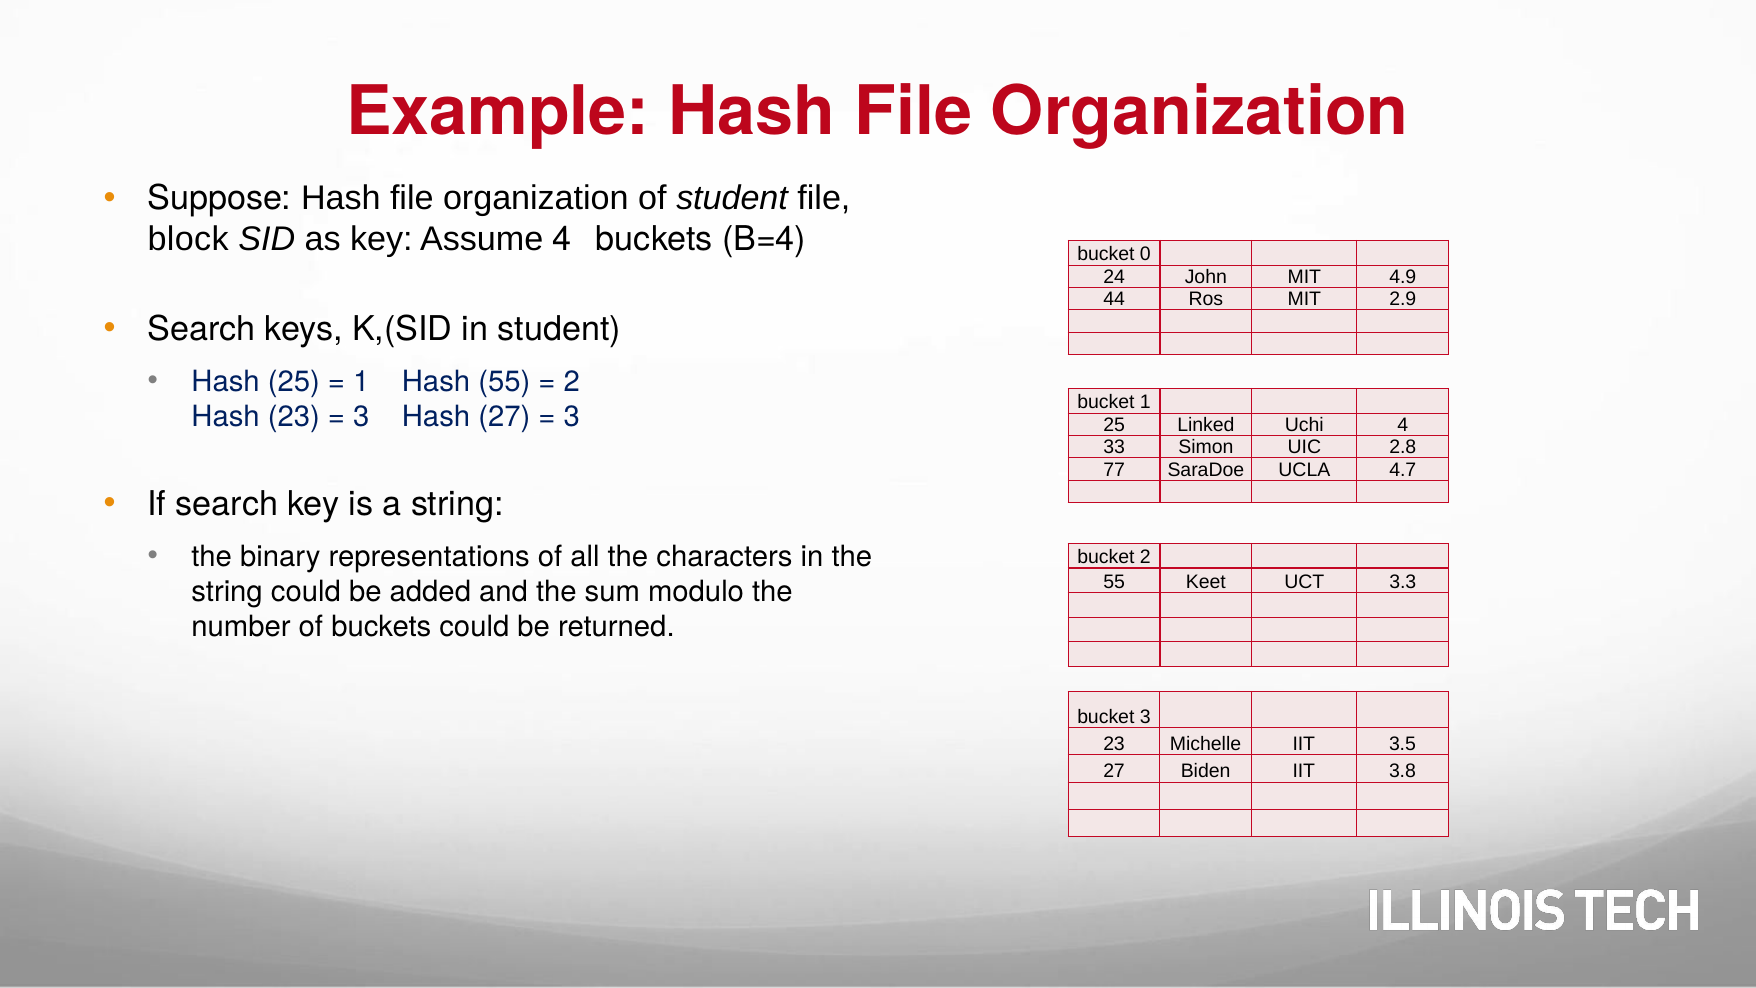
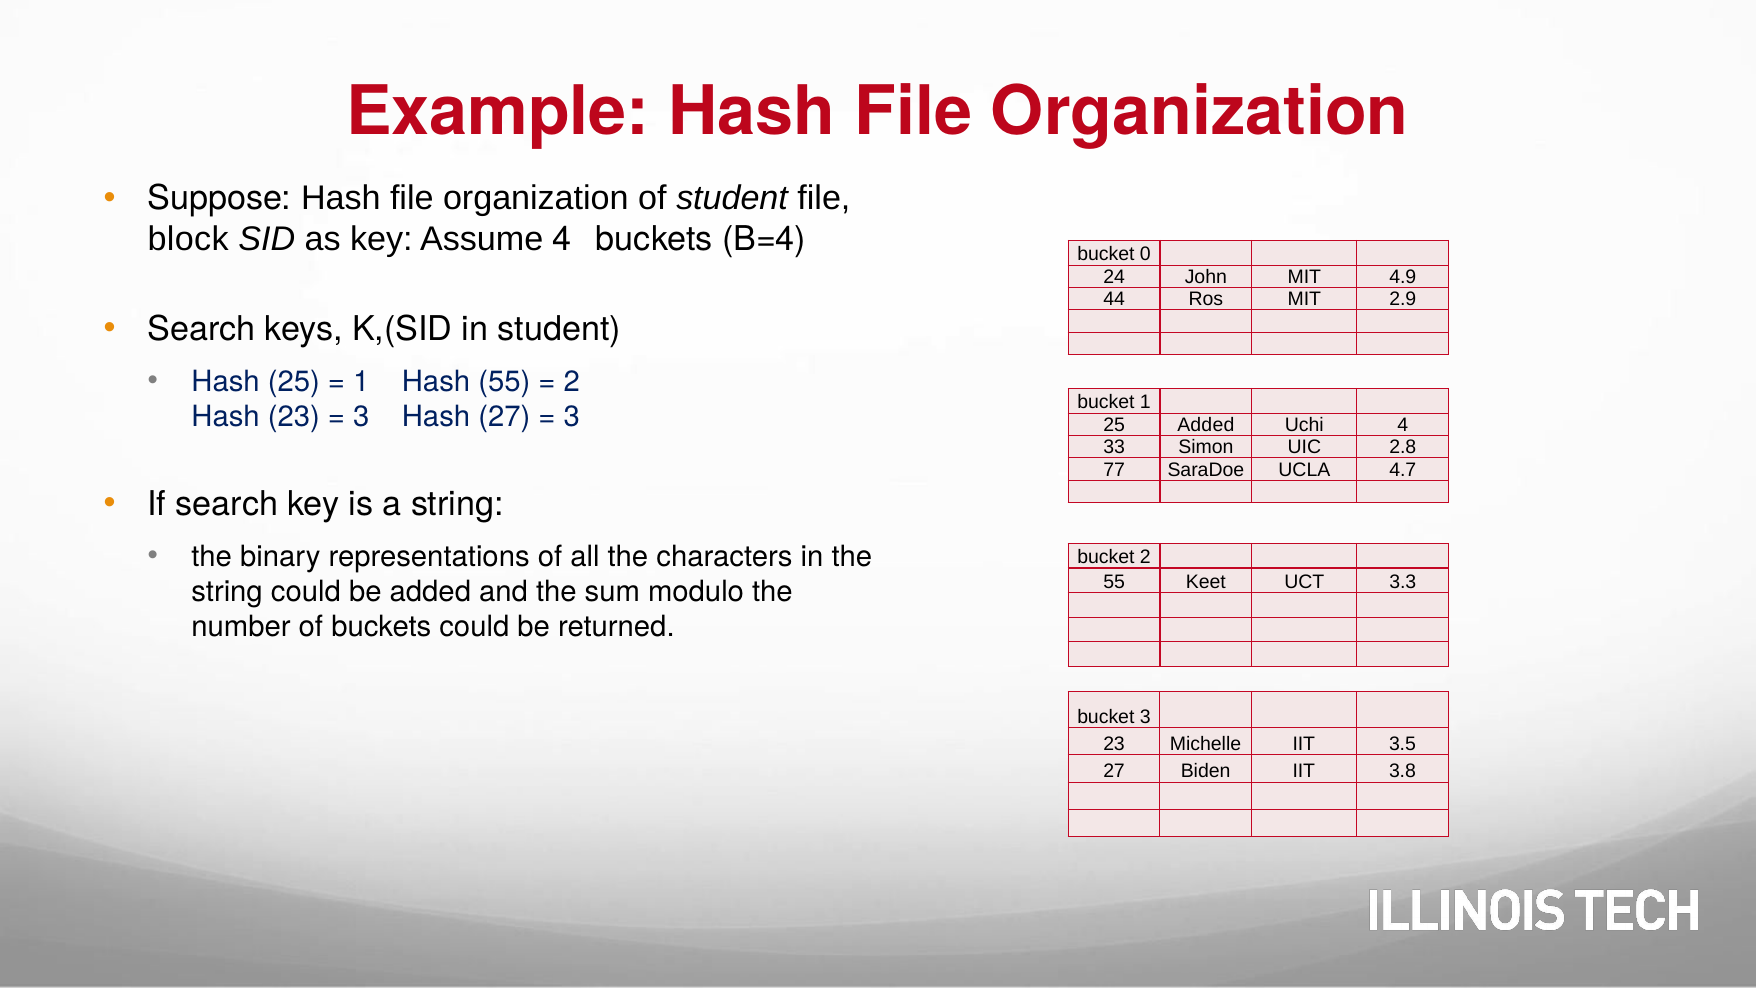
25 Linked: Linked -> Added
